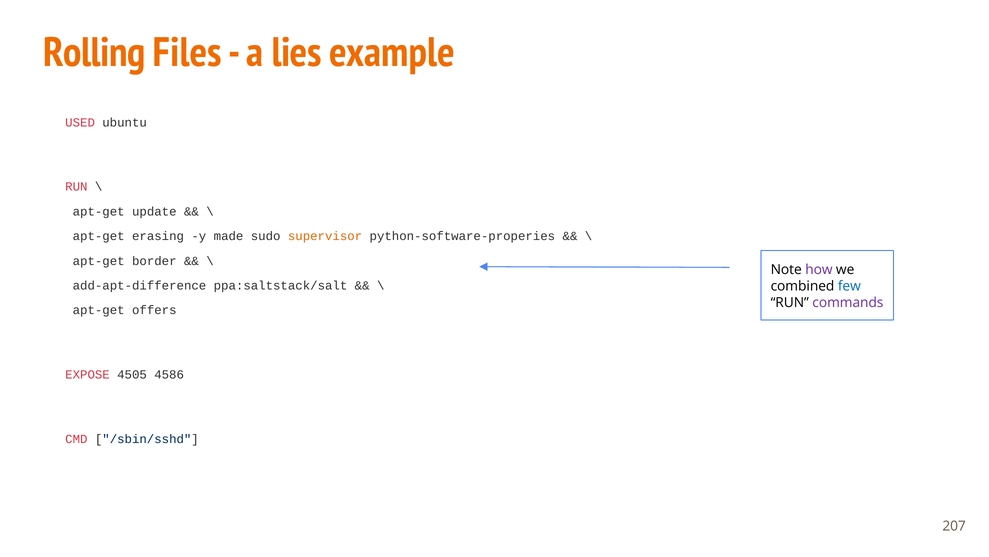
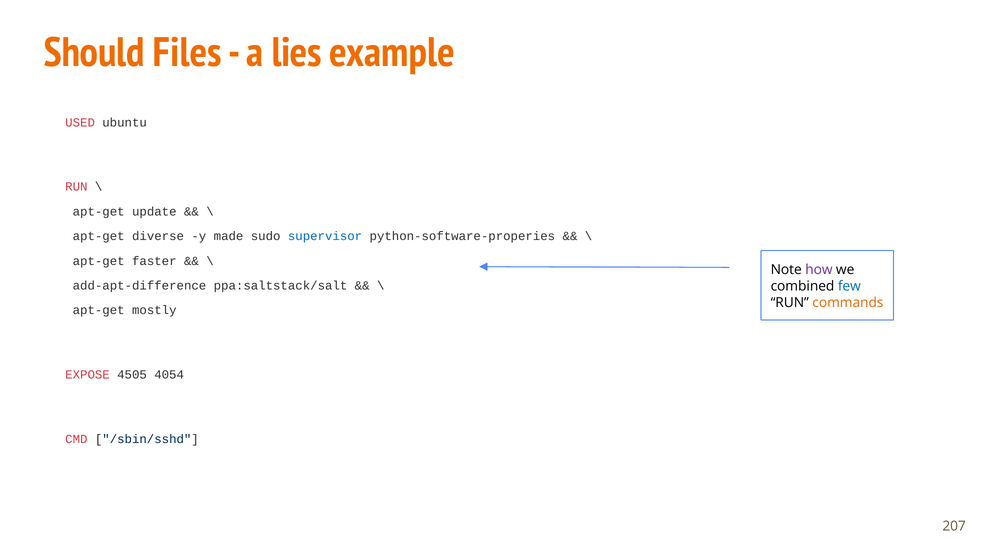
Rolling: Rolling -> Should
erasing: erasing -> diverse
supervisor colour: orange -> blue
border: border -> faster
commands colour: purple -> orange
offers: offers -> mostly
4586: 4586 -> 4054
